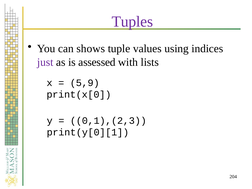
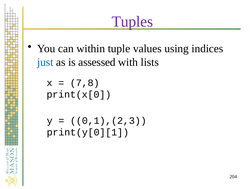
shows: shows -> within
just colour: purple -> blue
5,9: 5,9 -> 7,8
